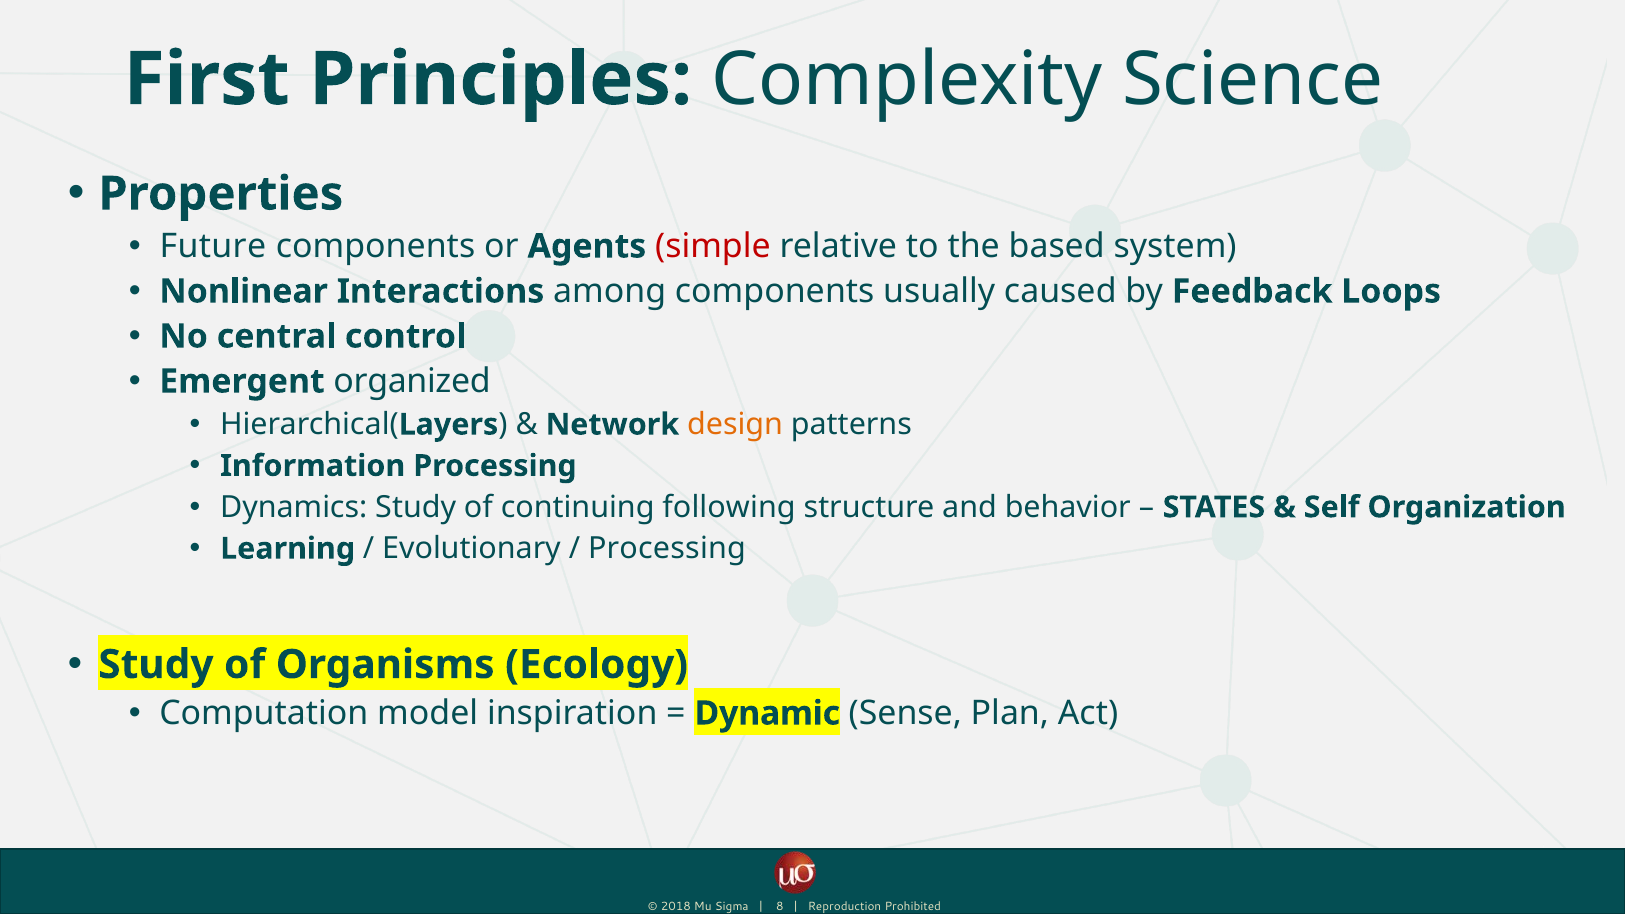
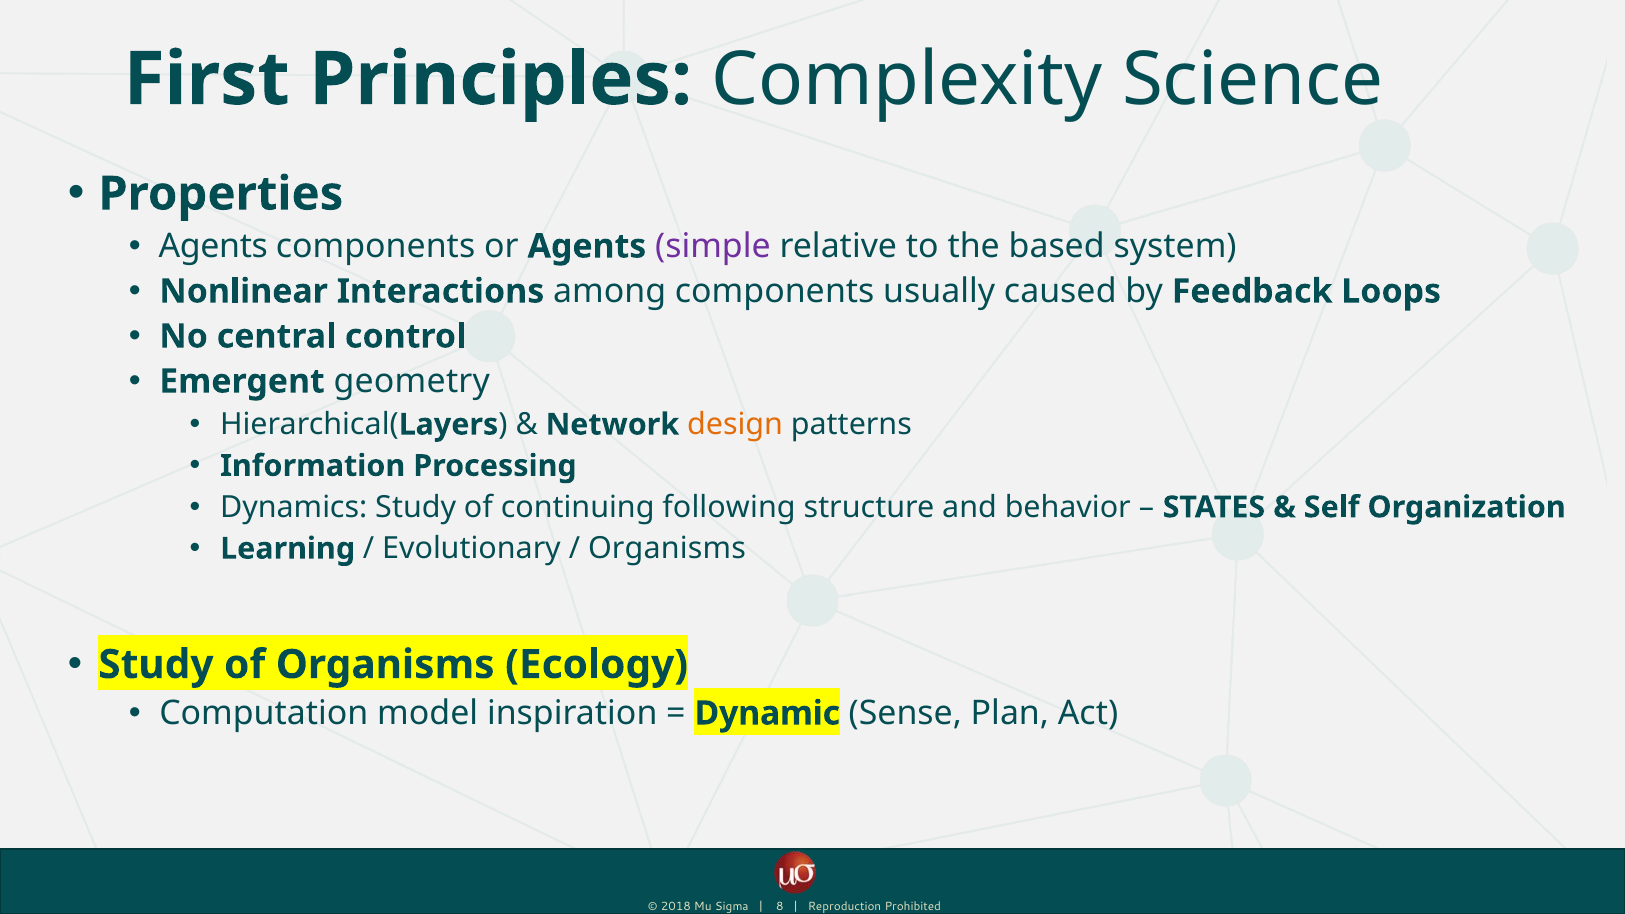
Future at (213, 246): Future -> Agents
simple colour: red -> purple
organized: organized -> geometry
Processing at (667, 549): Processing -> Organisms
